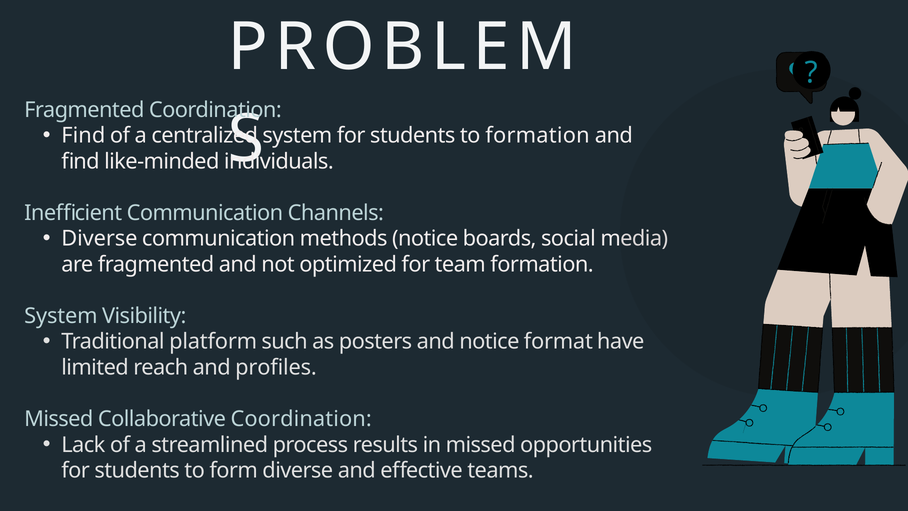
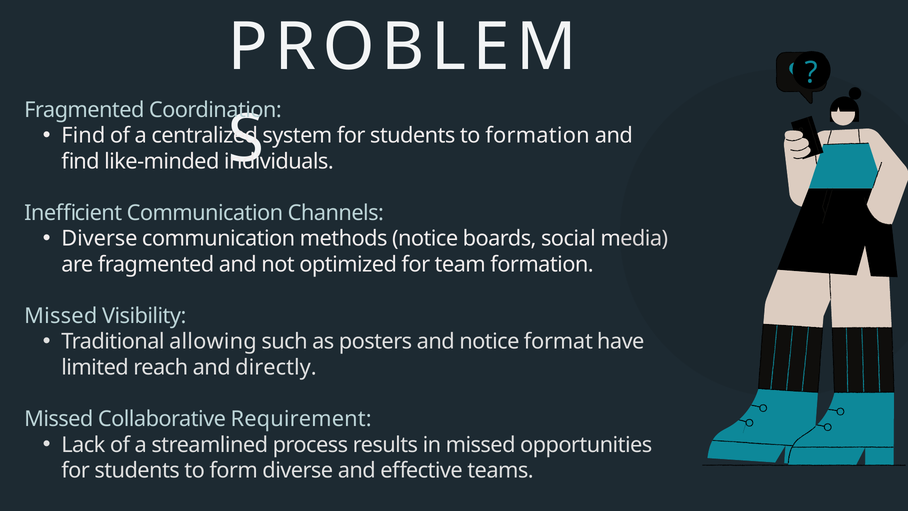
System at (61, 316): System -> Missed
platform: platform -> allowing
profiles: profiles -> directly
Collaborative Coordination: Coordination -> Requirement
